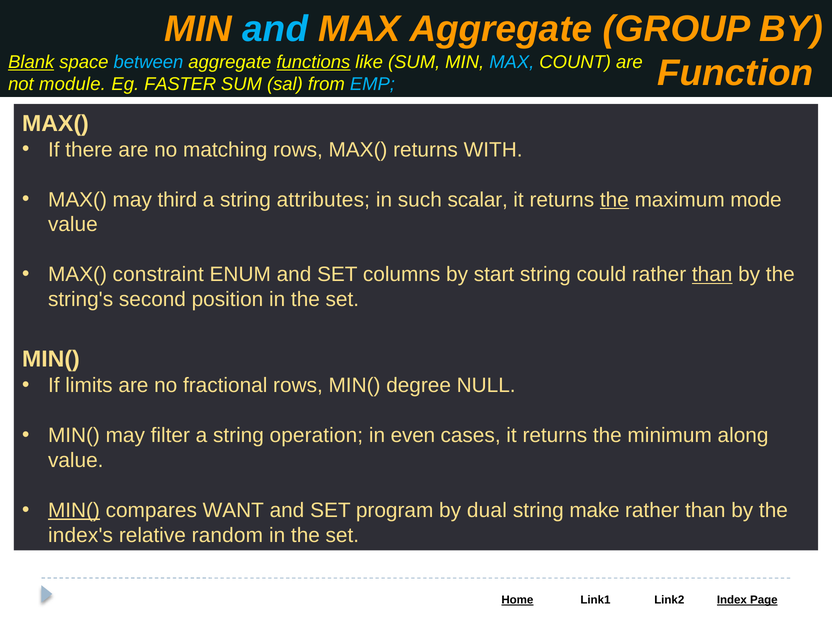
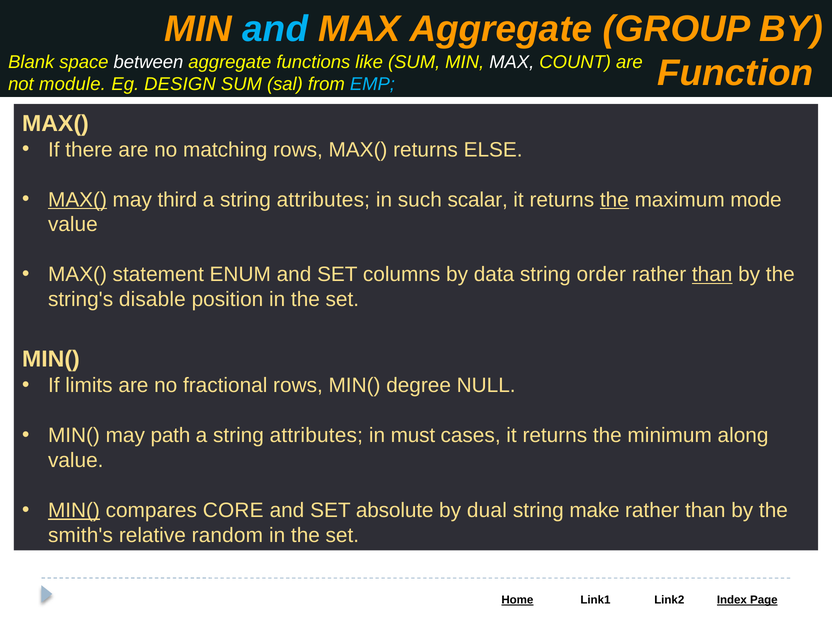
Blank underline: present -> none
between colour: light blue -> white
functions underline: present -> none
MAX at (512, 62) colour: light blue -> white
FASTER: FASTER -> DESIGN
WITH: WITH -> ELSE
MAX( at (78, 200) underline: none -> present
constraint: constraint -> statement
start: start -> data
could: could -> order
second: second -> disable
filter: filter -> path
operation at (316, 435): operation -> attributes
even: even -> must
WANT: WANT -> CORE
program: program -> absolute
index's: index's -> smith's
